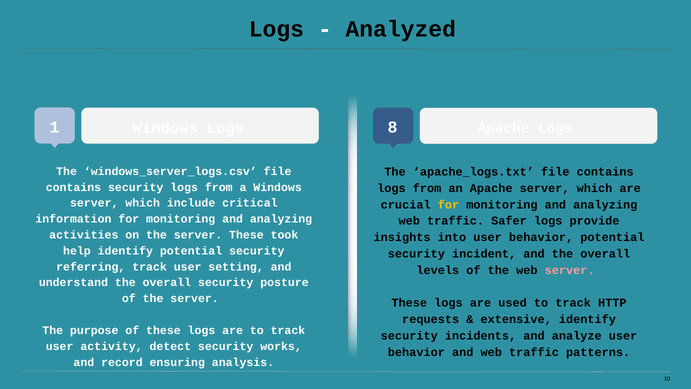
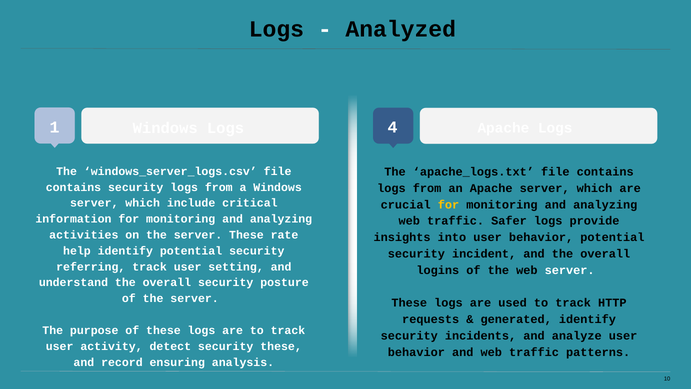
8: 8 -> 4
took: took -> rate
levels: levels -> logins
server at (570, 270) colour: pink -> white
extensive: extensive -> generated
security works: works -> these
